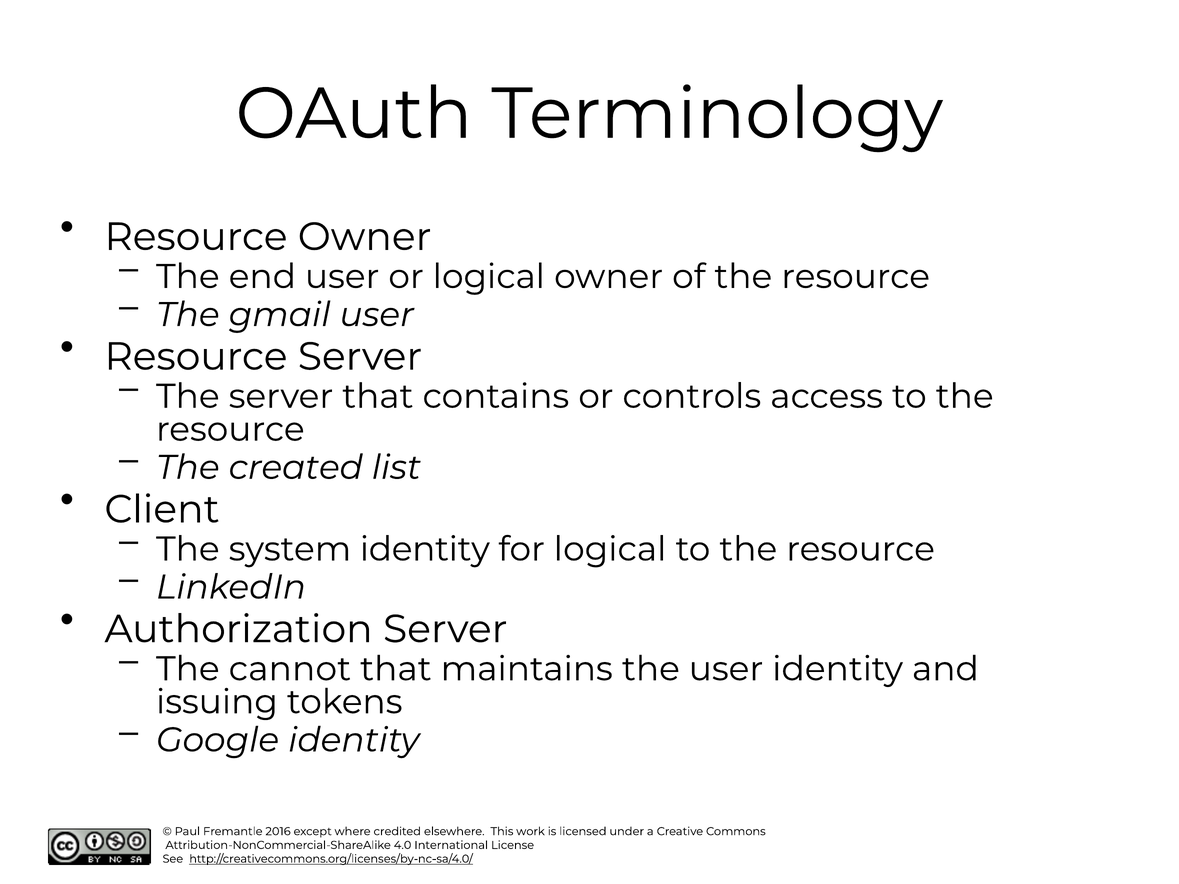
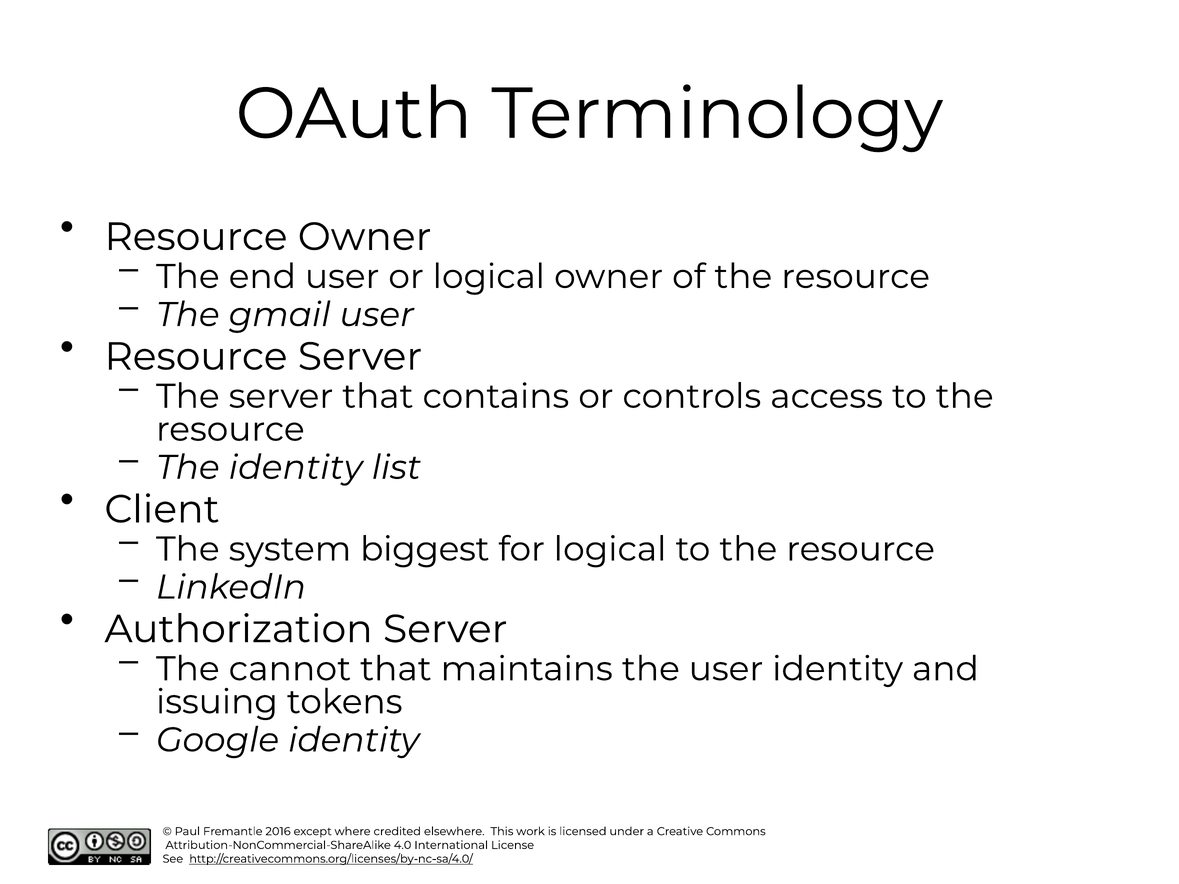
The created: created -> identity
system identity: identity -> biggest
